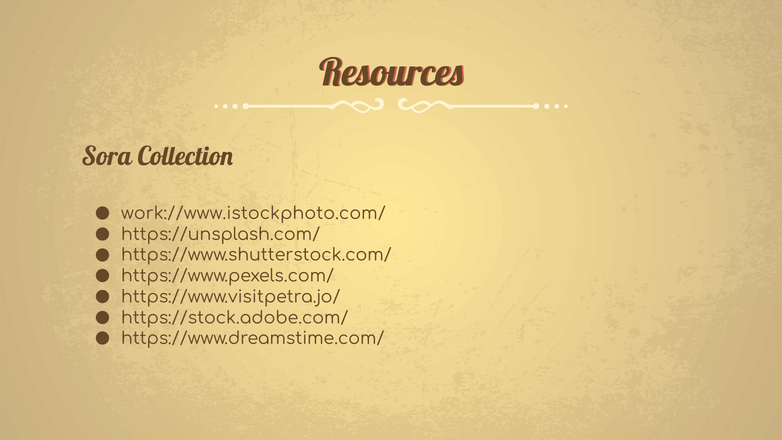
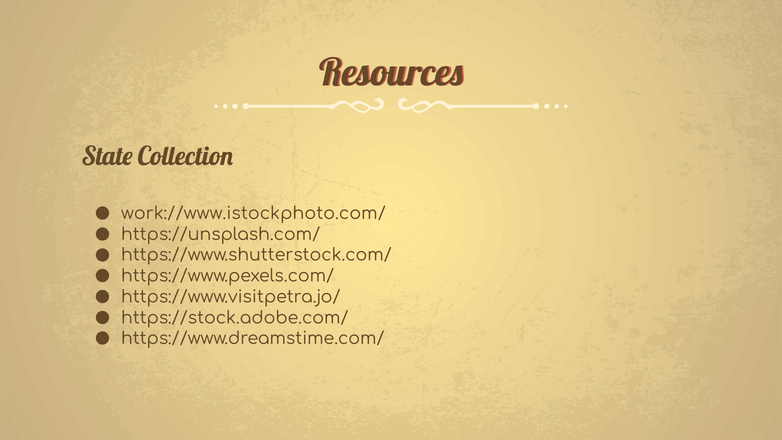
Sora: Sora -> State
